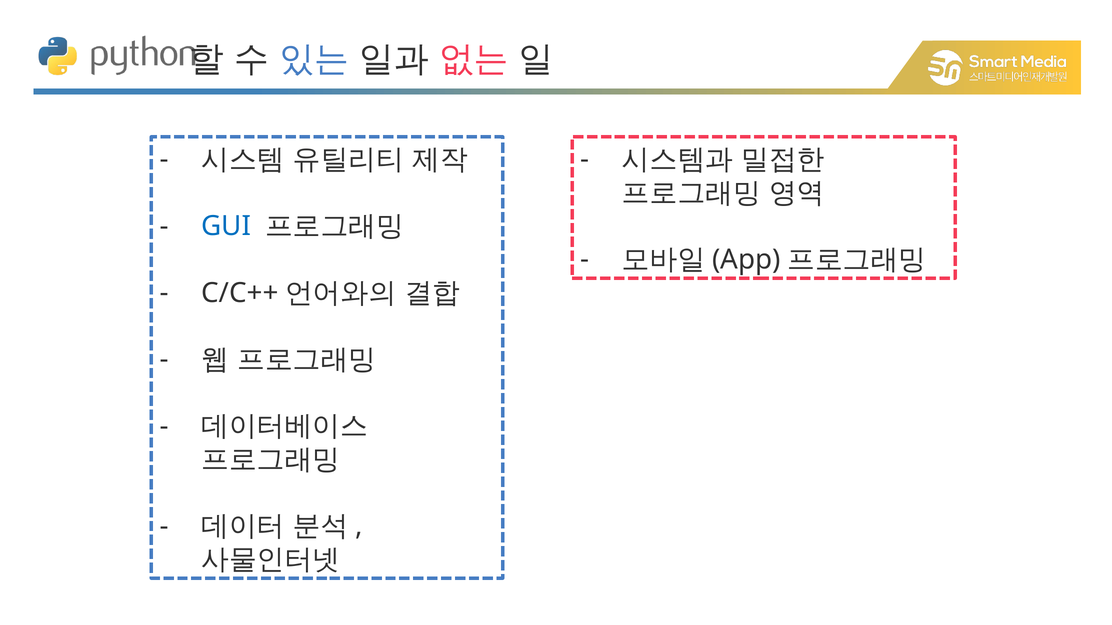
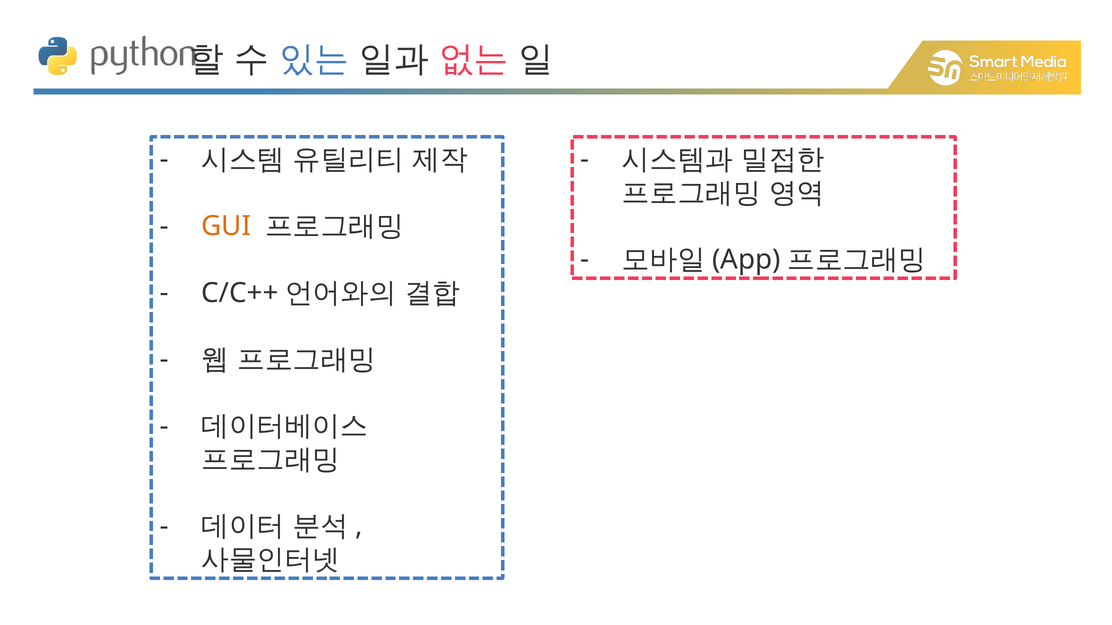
GUI colour: blue -> orange
